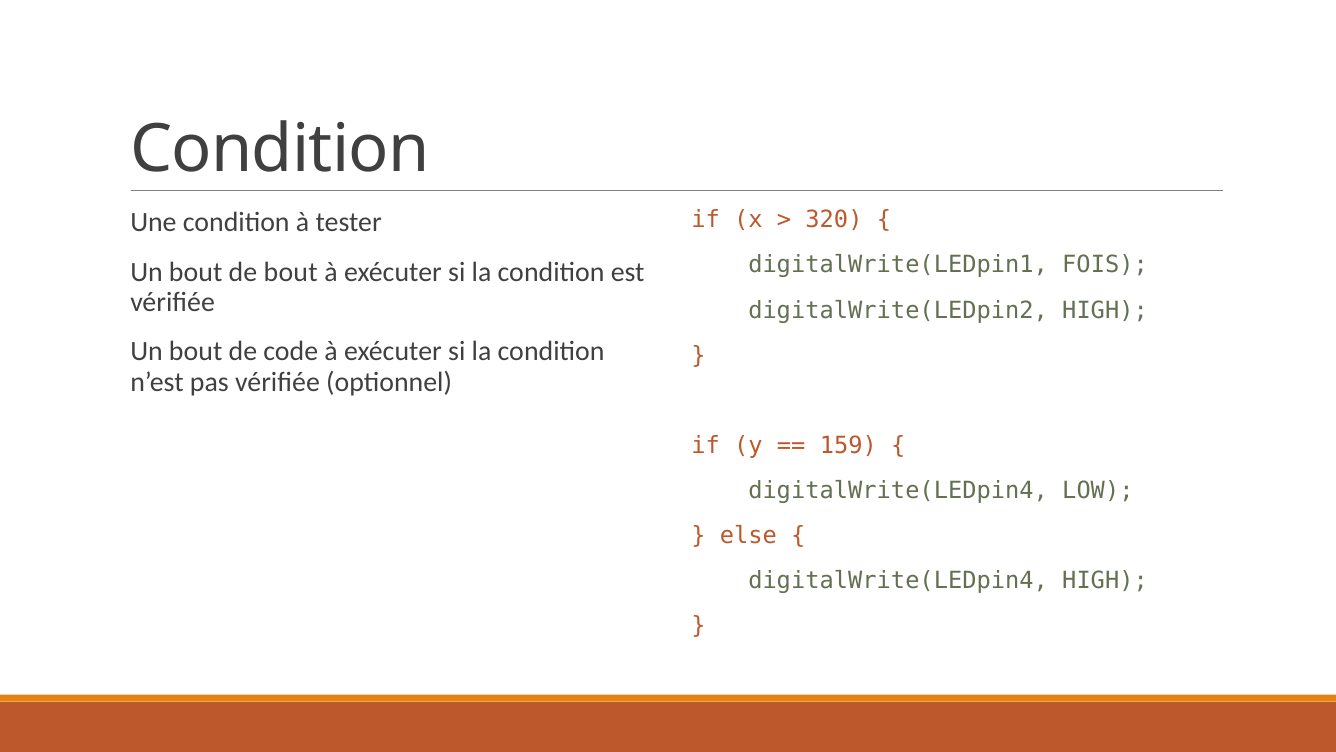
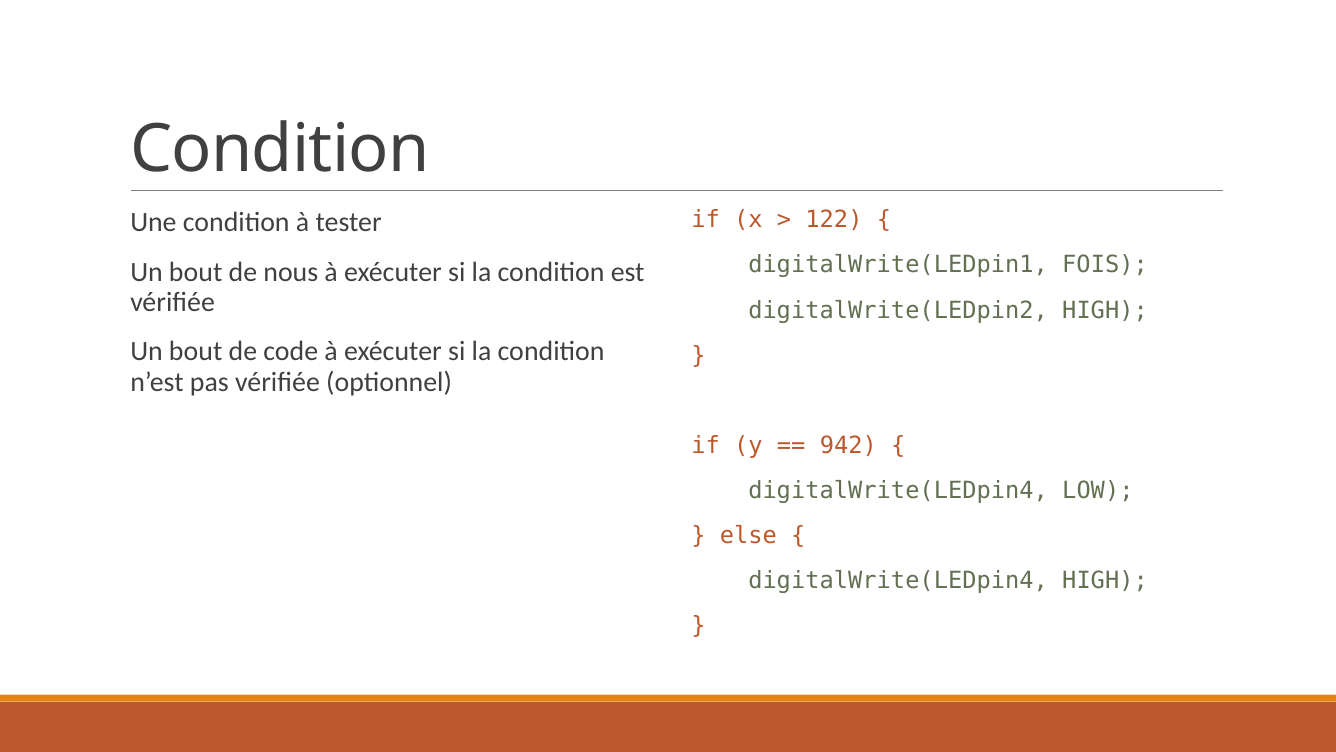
320: 320 -> 122
de bout: bout -> nous
159: 159 -> 942
